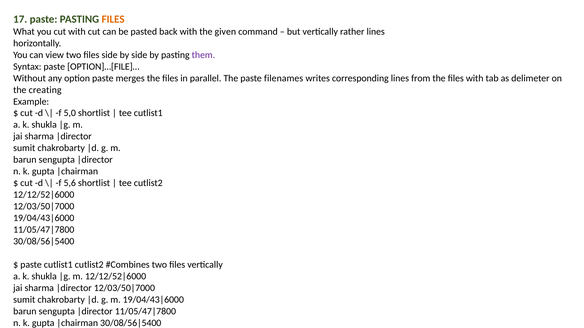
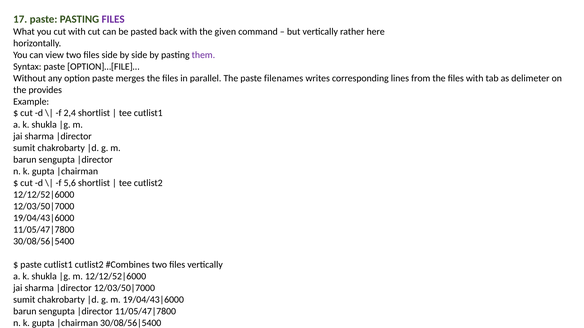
FILES at (113, 19) colour: orange -> purple
rather lines: lines -> here
creating: creating -> provides
5,0: 5,0 -> 2,4
